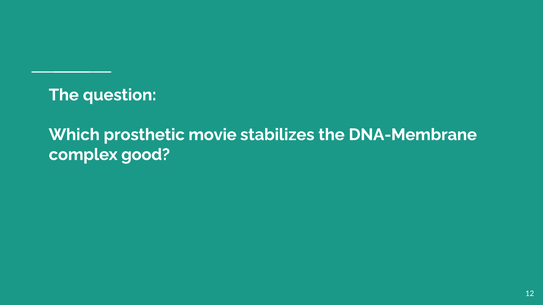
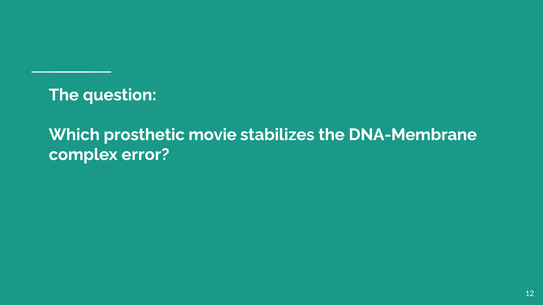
good: good -> error
